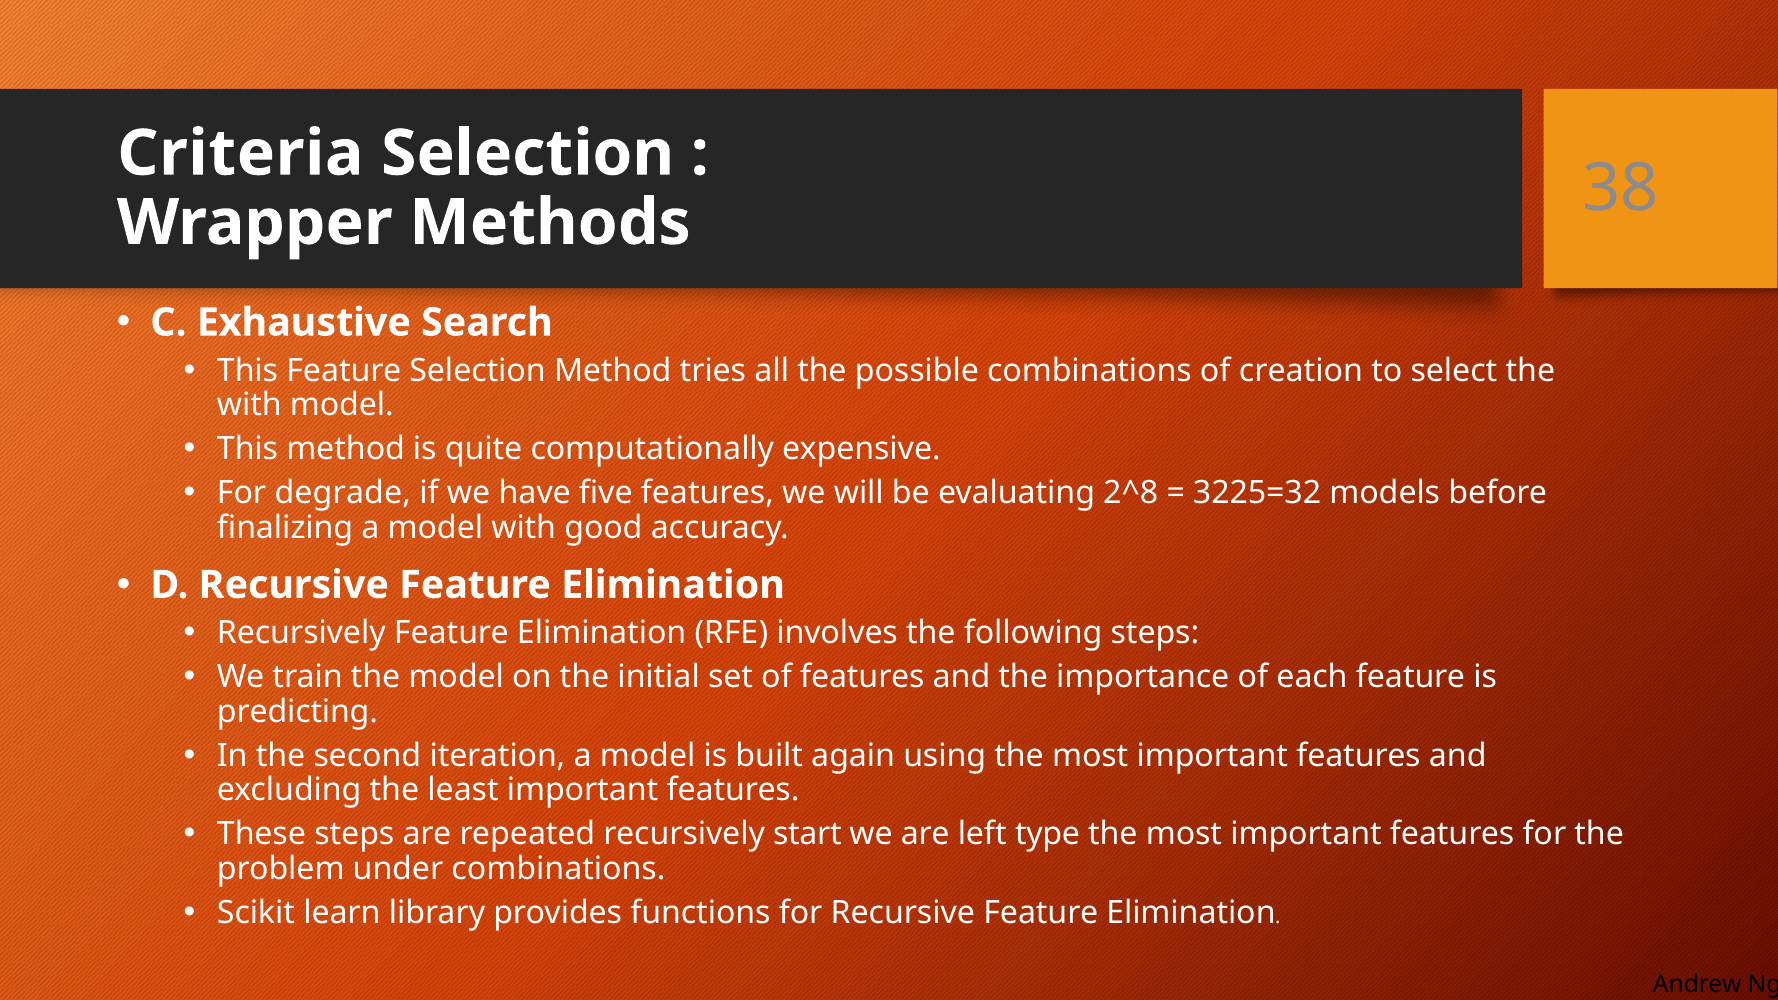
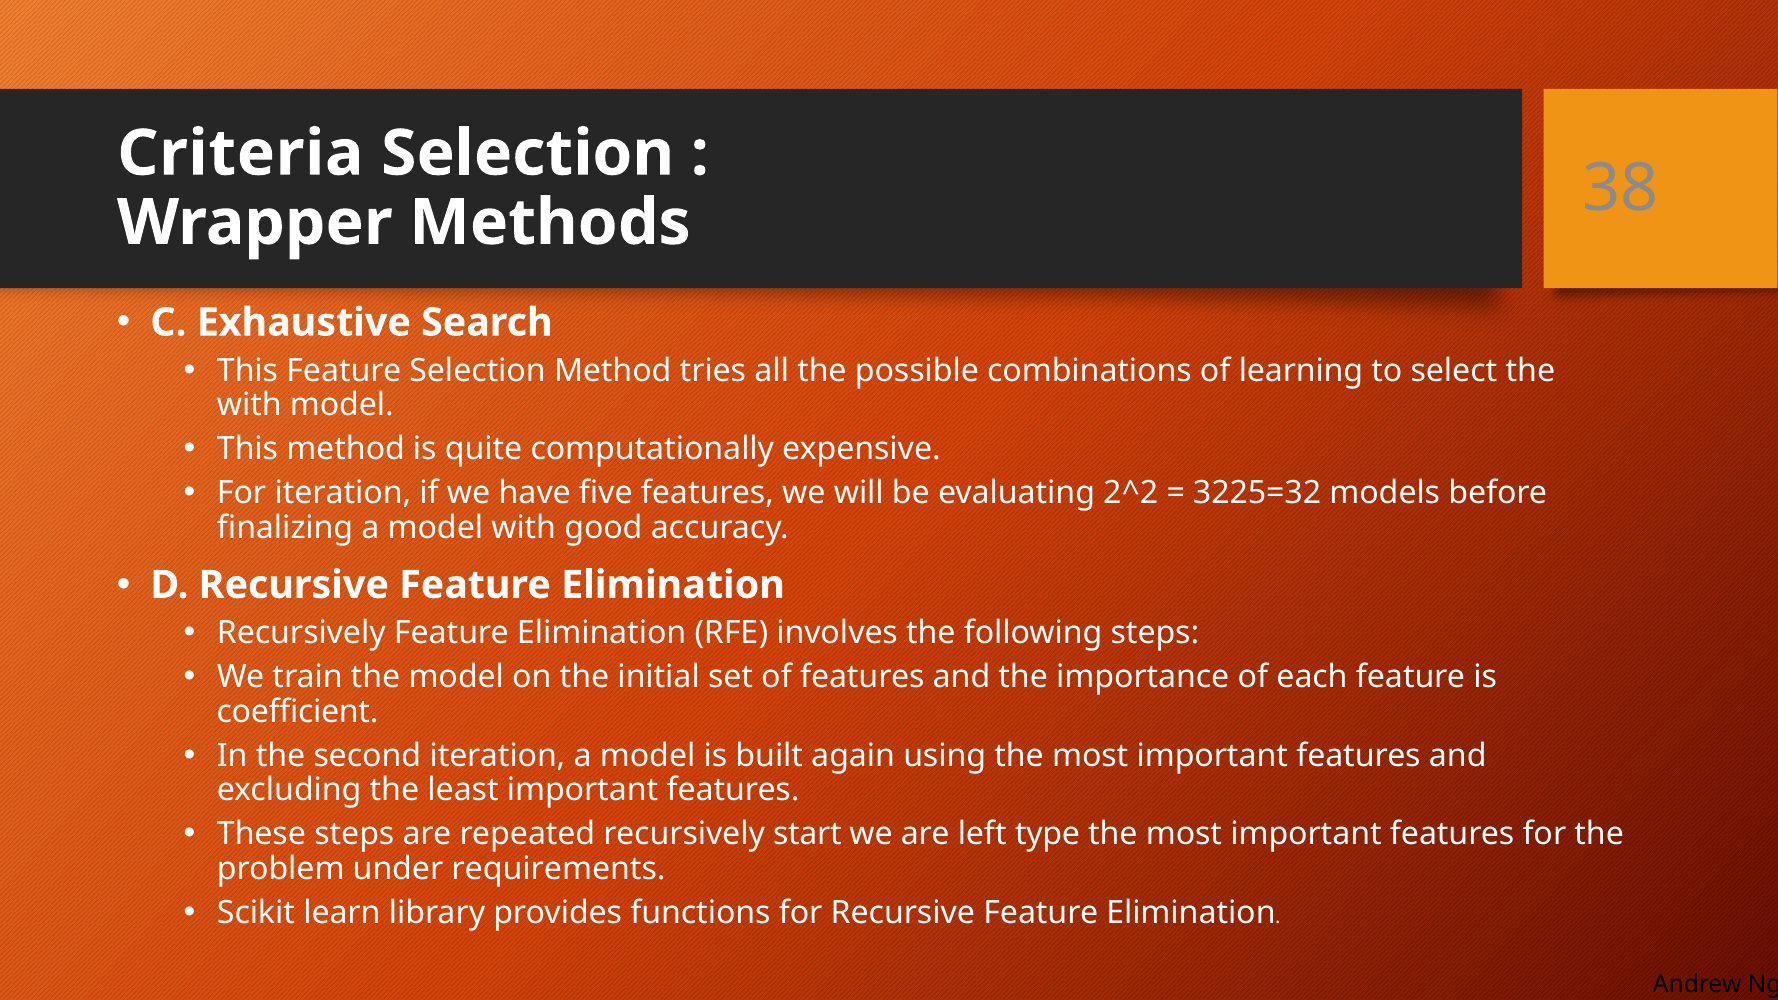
creation: creation -> learning
For degrade: degrade -> iteration
2^8: 2^8 -> 2^2
predicting: predicting -> coefficient
under combinations: combinations -> requirements
